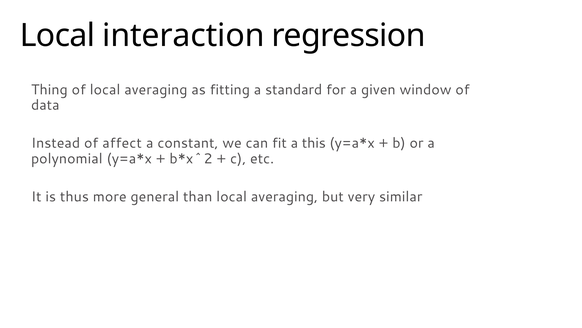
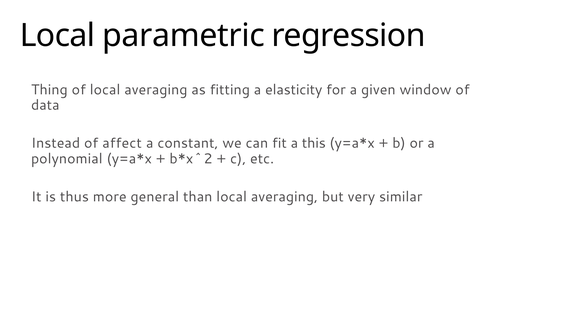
interaction: interaction -> parametric
standard: standard -> elasticity
